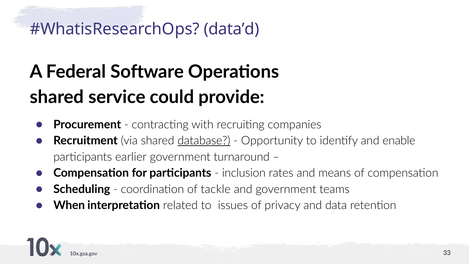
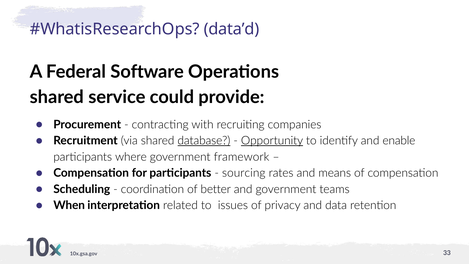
Opportunity underline: none -> present
earlier: earlier -> where
turnaround: turnaround -> framework
inclusion: inclusion -> sourcing
tackle: tackle -> better
